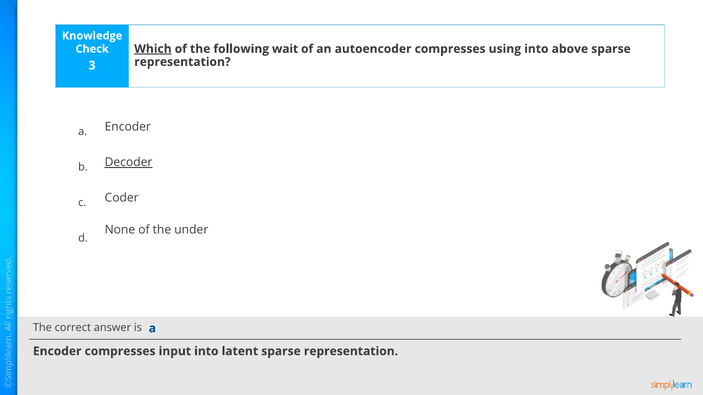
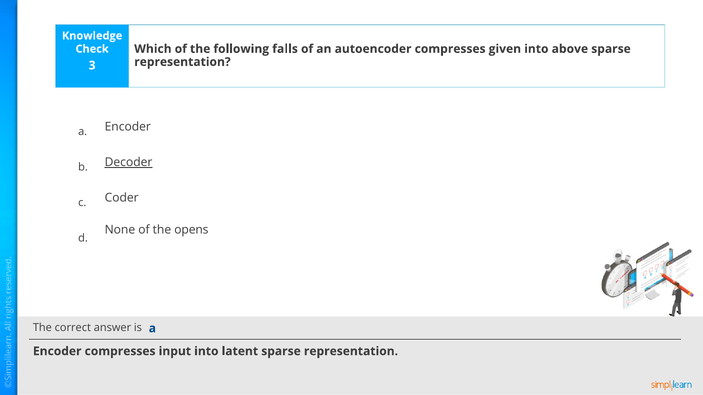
Which underline: present -> none
wait: wait -> falls
using: using -> given
under: under -> opens
